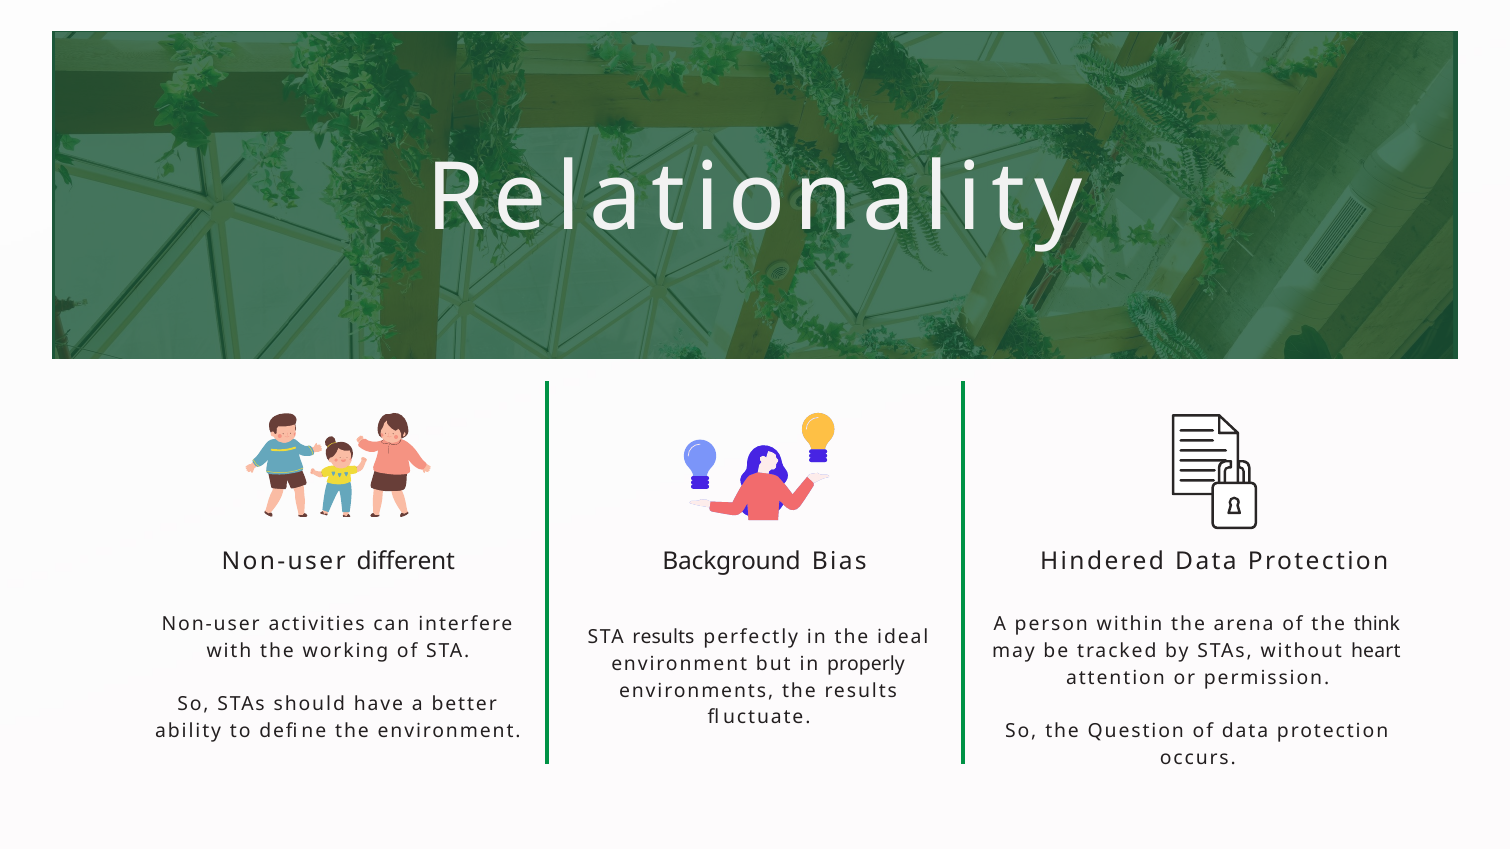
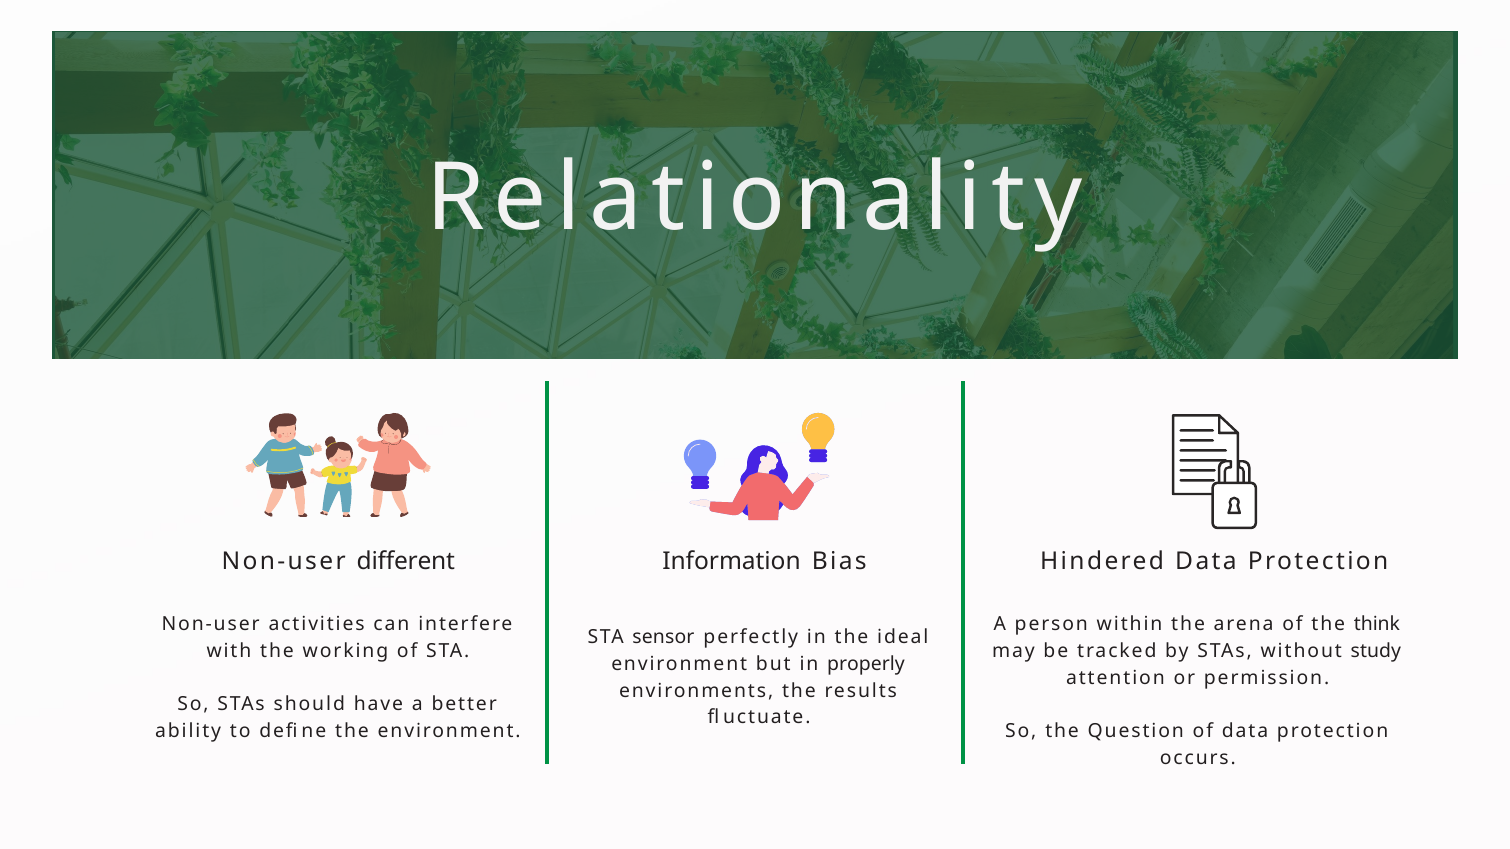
Background: Background -> Information
STA results: results -> sensor
heart: heart -> study
